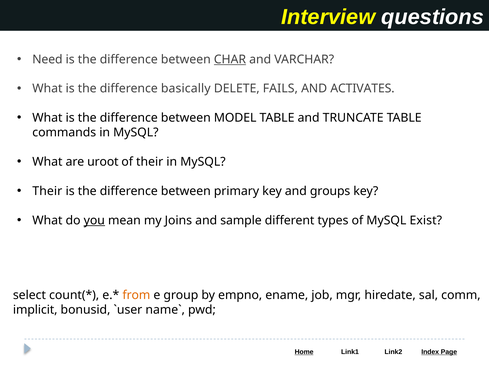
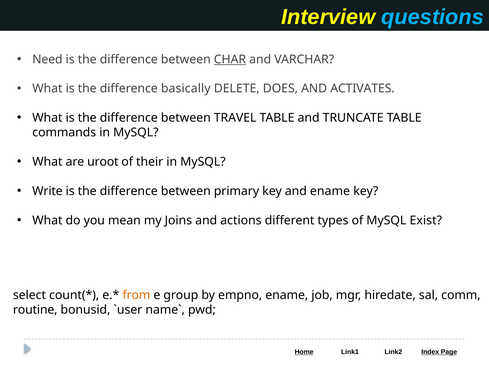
questions colour: white -> light blue
FAILS: FAILS -> DOES
MODEL: MODEL -> TRAVEL
Their at (47, 192): Their -> Write
and groups: groups -> ename
you underline: present -> none
sample: sample -> actions
implicit: implicit -> routine
